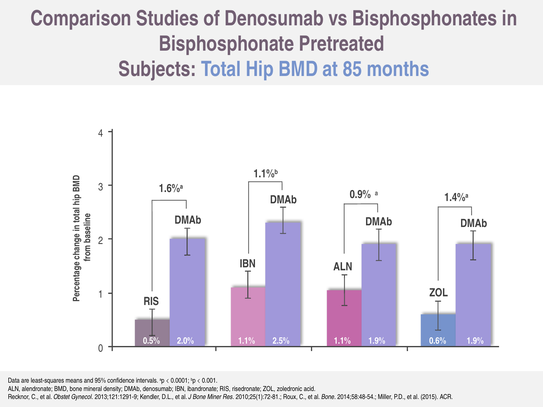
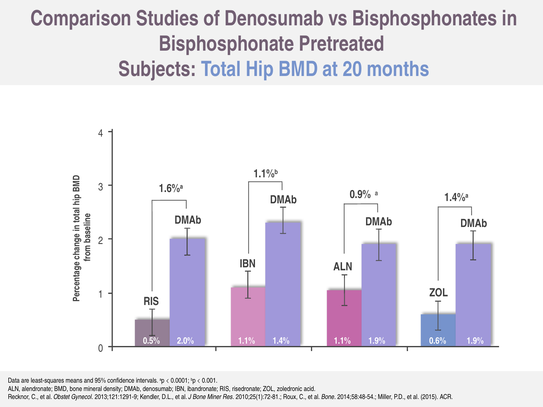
85: 85 -> 20
2.5%: 2.5% -> 1.4%
